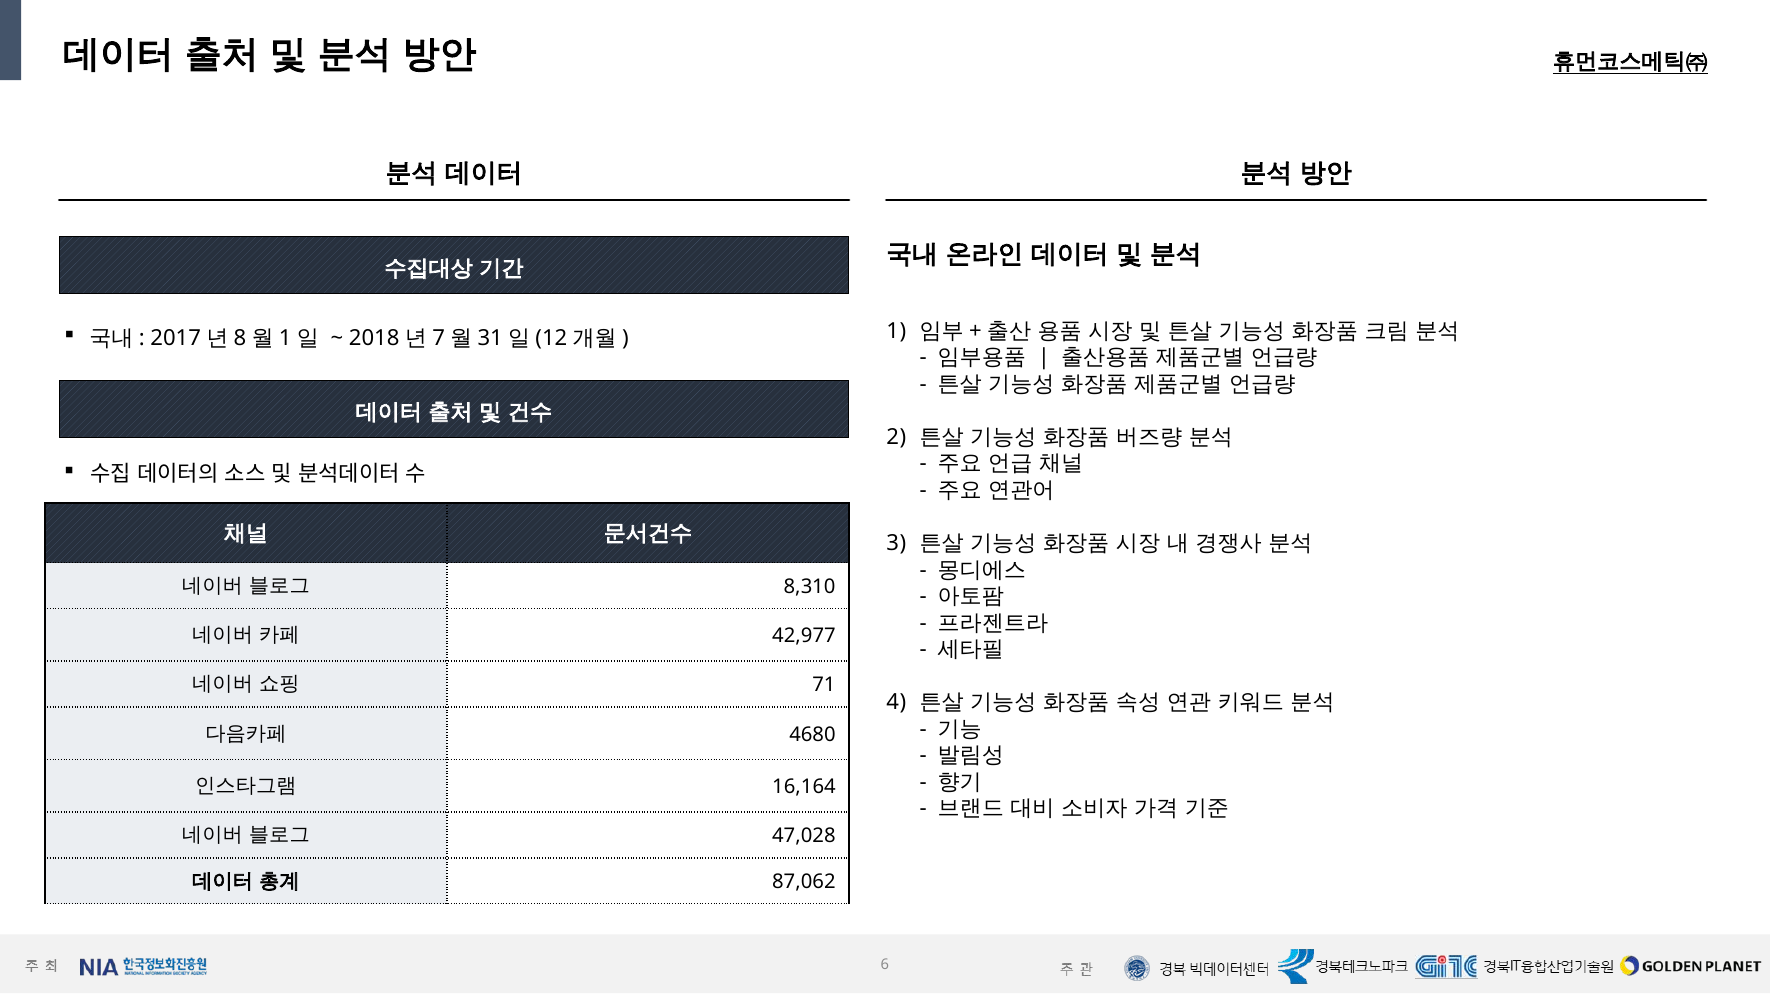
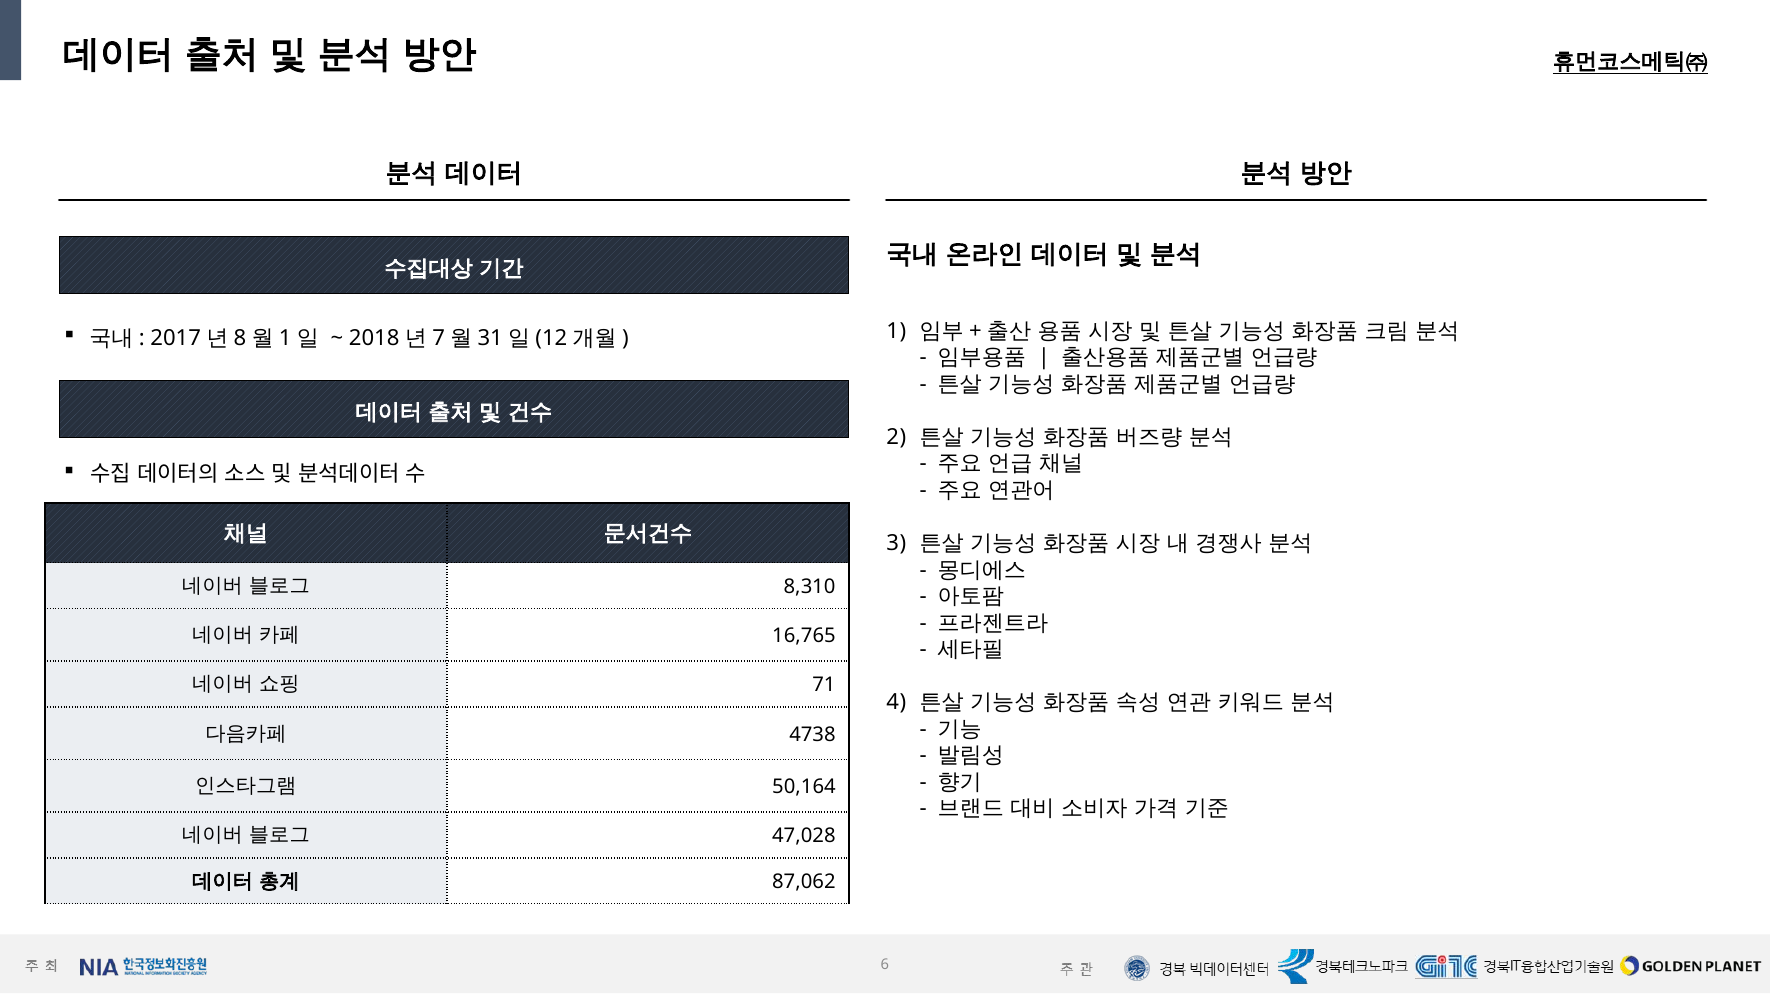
42,977: 42,977 -> 16,765
4680: 4680 -> 4738
16,164: 16,164 -> 50,164
